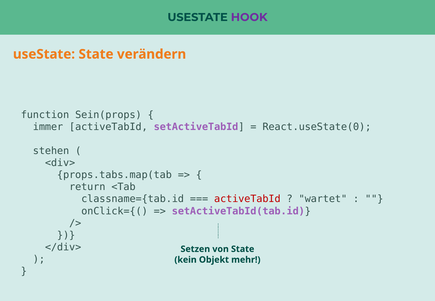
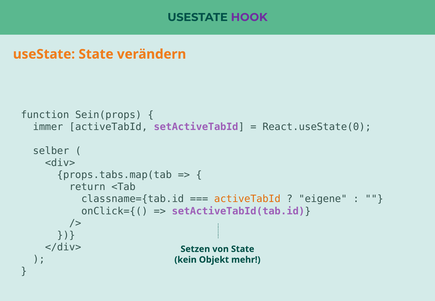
stehen: stehen -> selber
activeTabId at (247, 199) colour: red -> orange
wartet: wartet -> eigene
